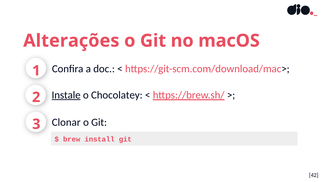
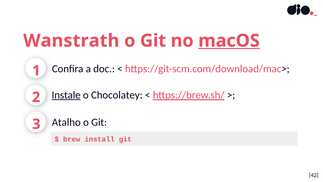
Alterações: Alterações -> Wanstrath
macOS underline: none -> present
Clonar: Clonar -> Atalho
